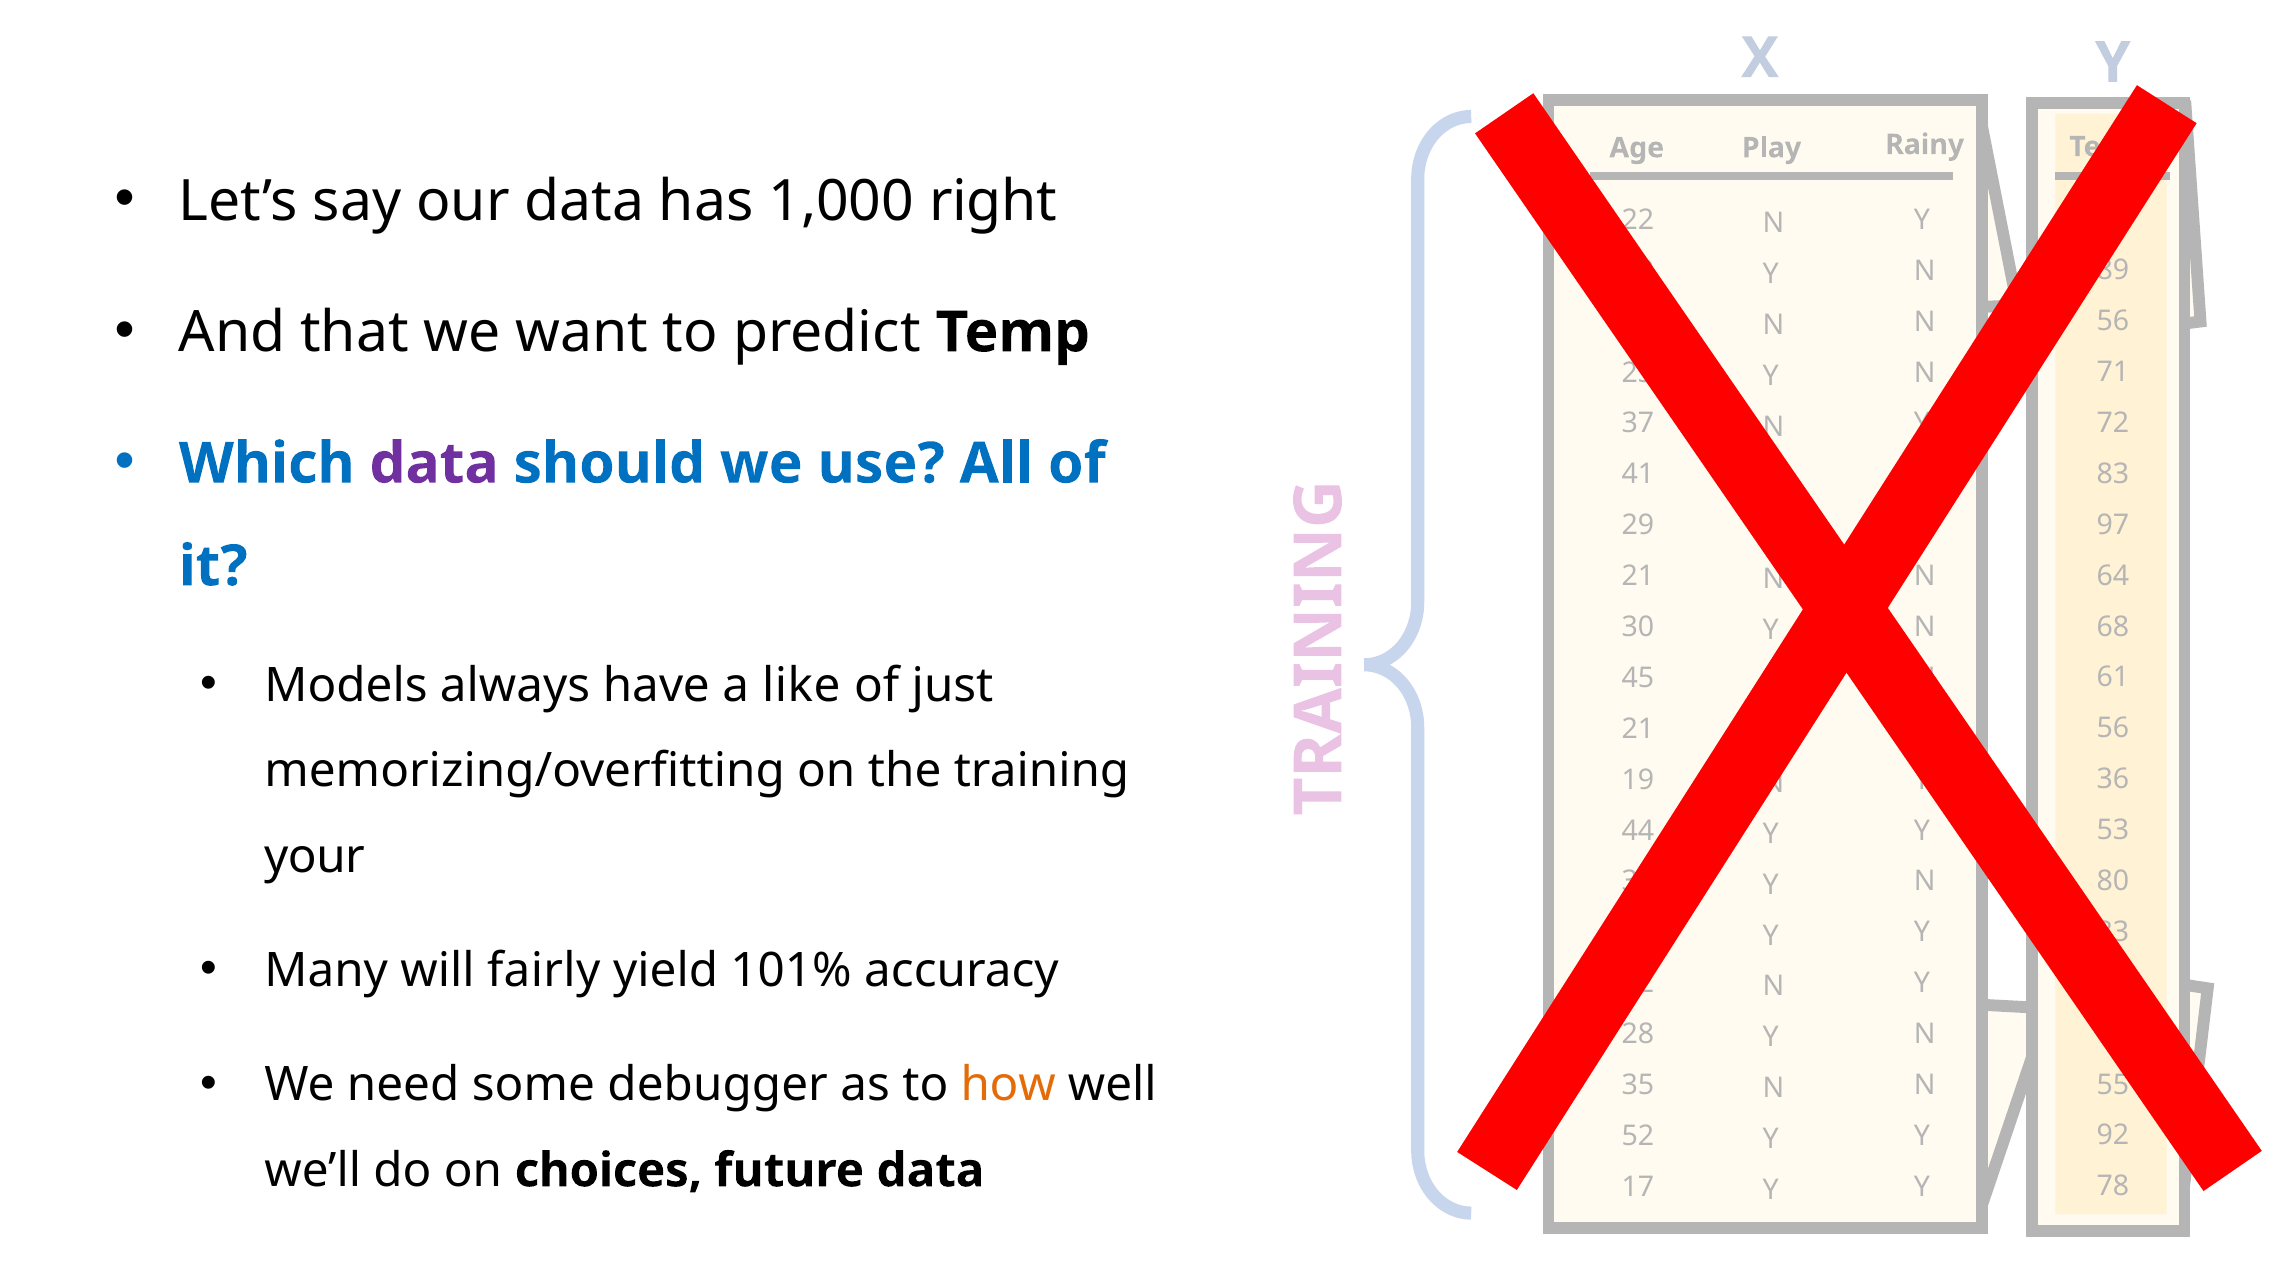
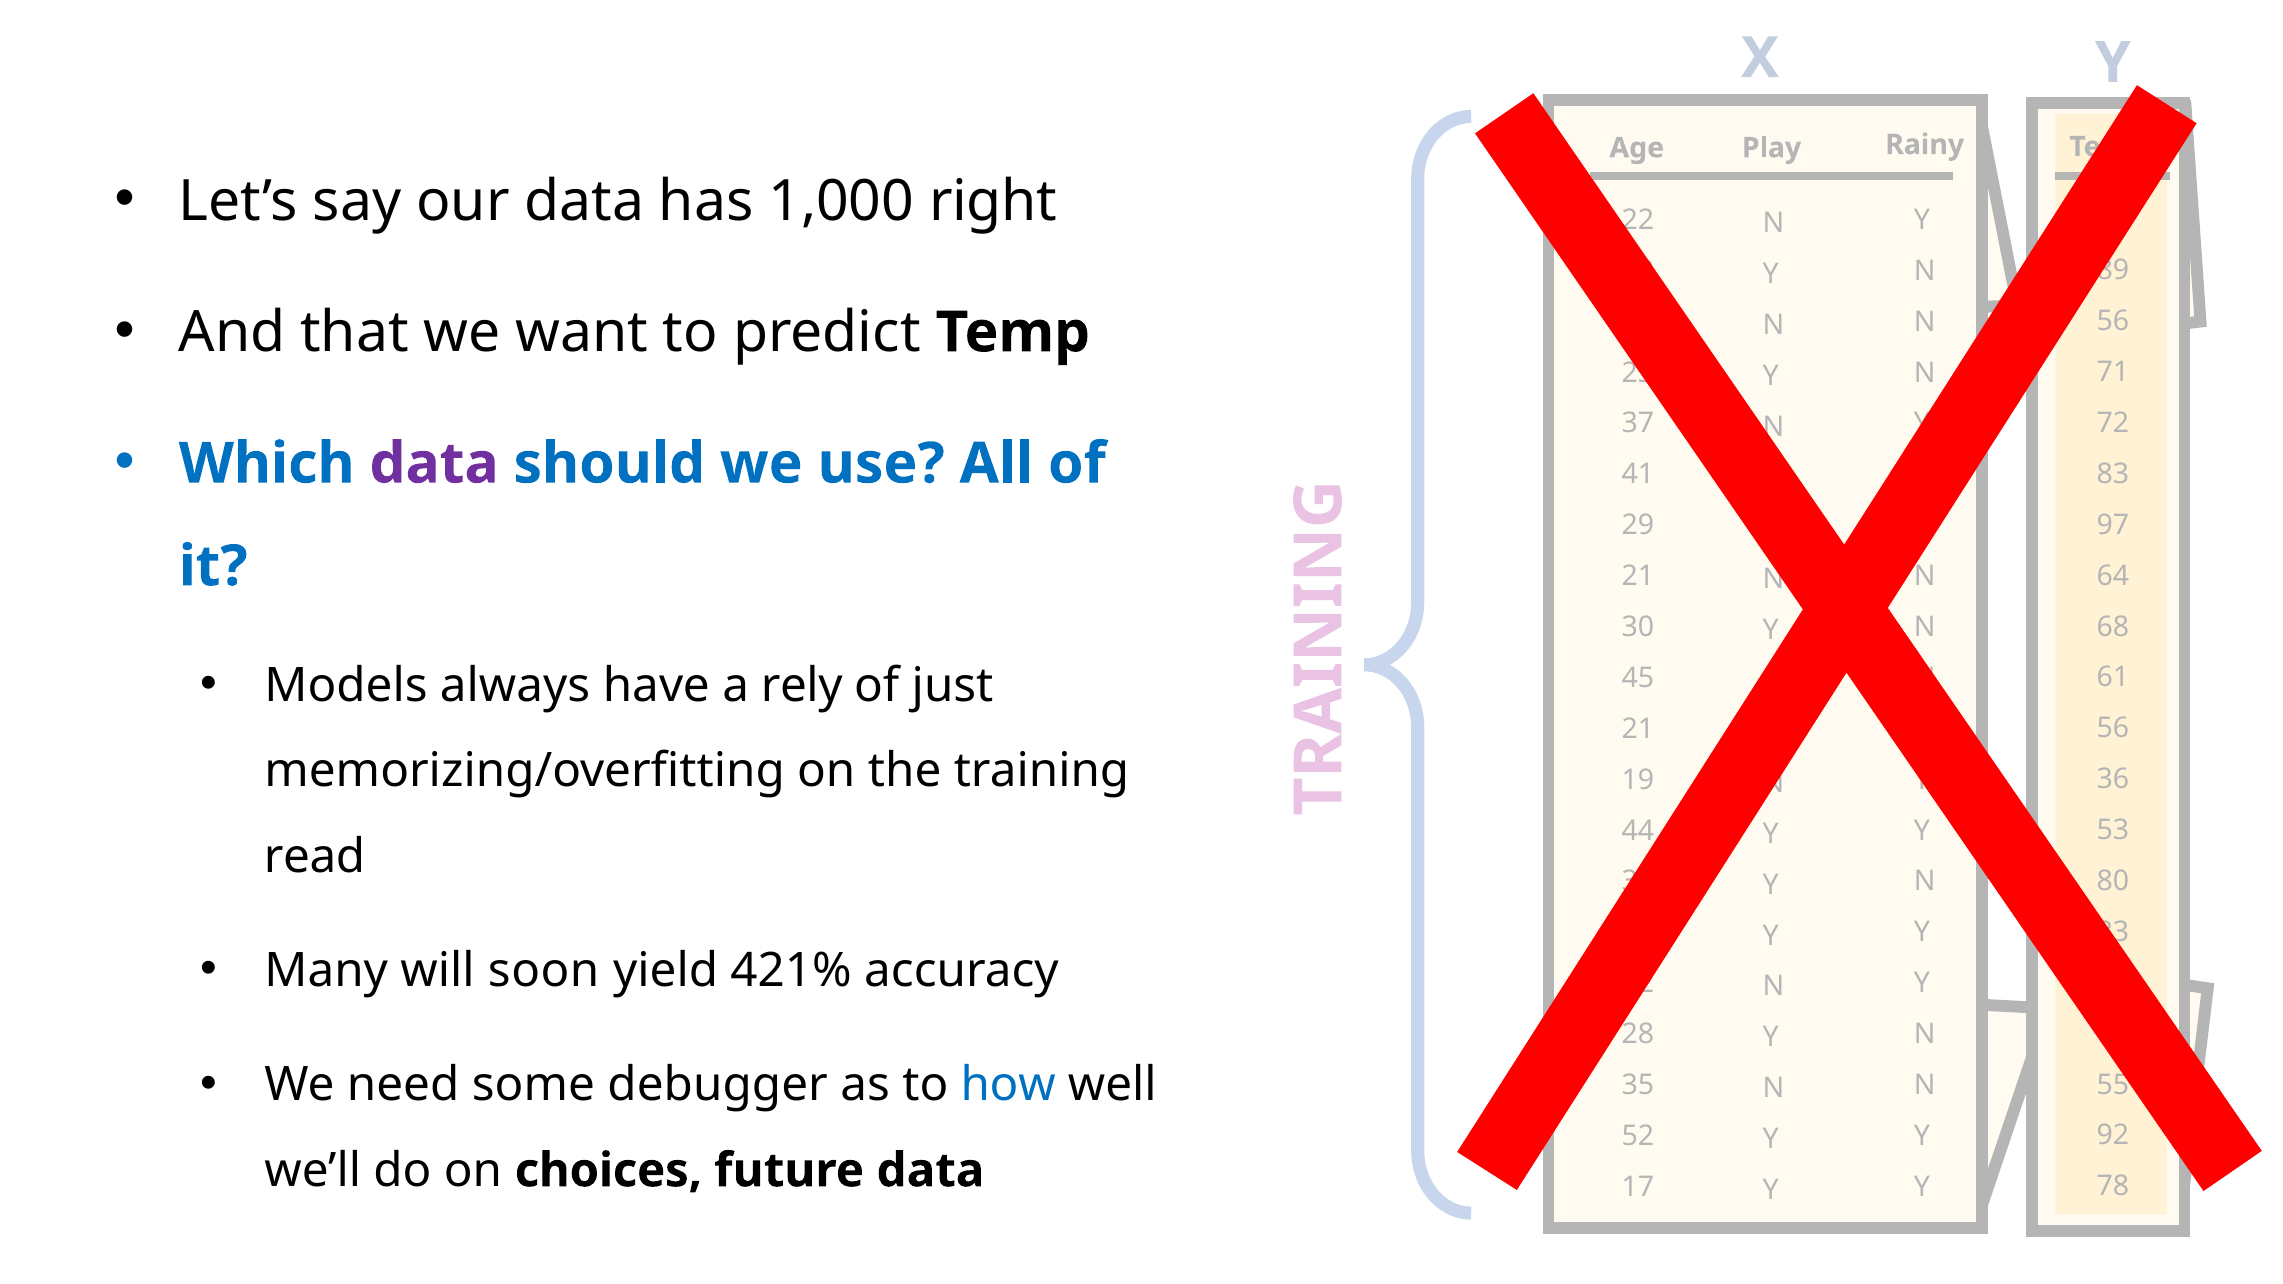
like: like -> rely
your: your -> read
fairly: fairly -> soon
101%: 101% -> 421%
how colour: orange -> blue
